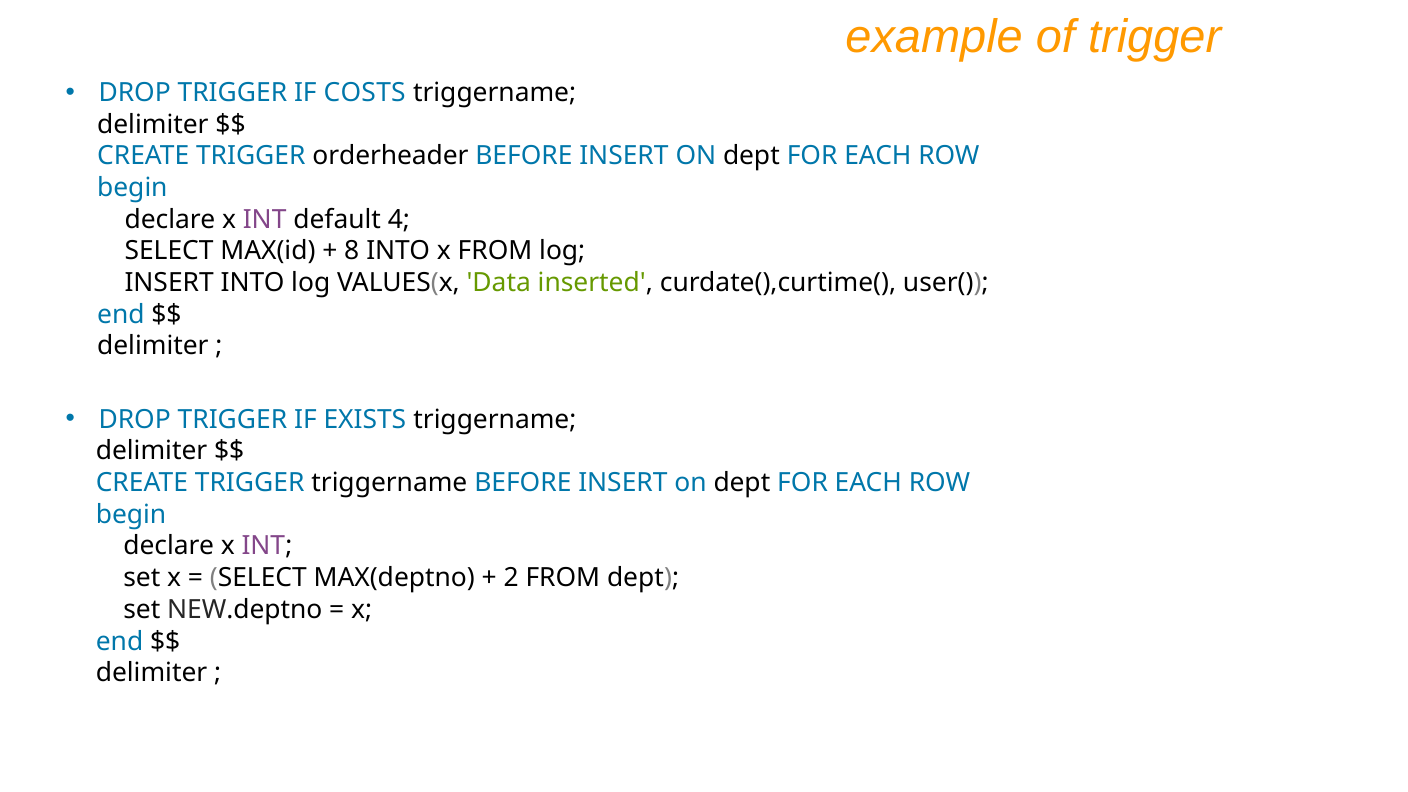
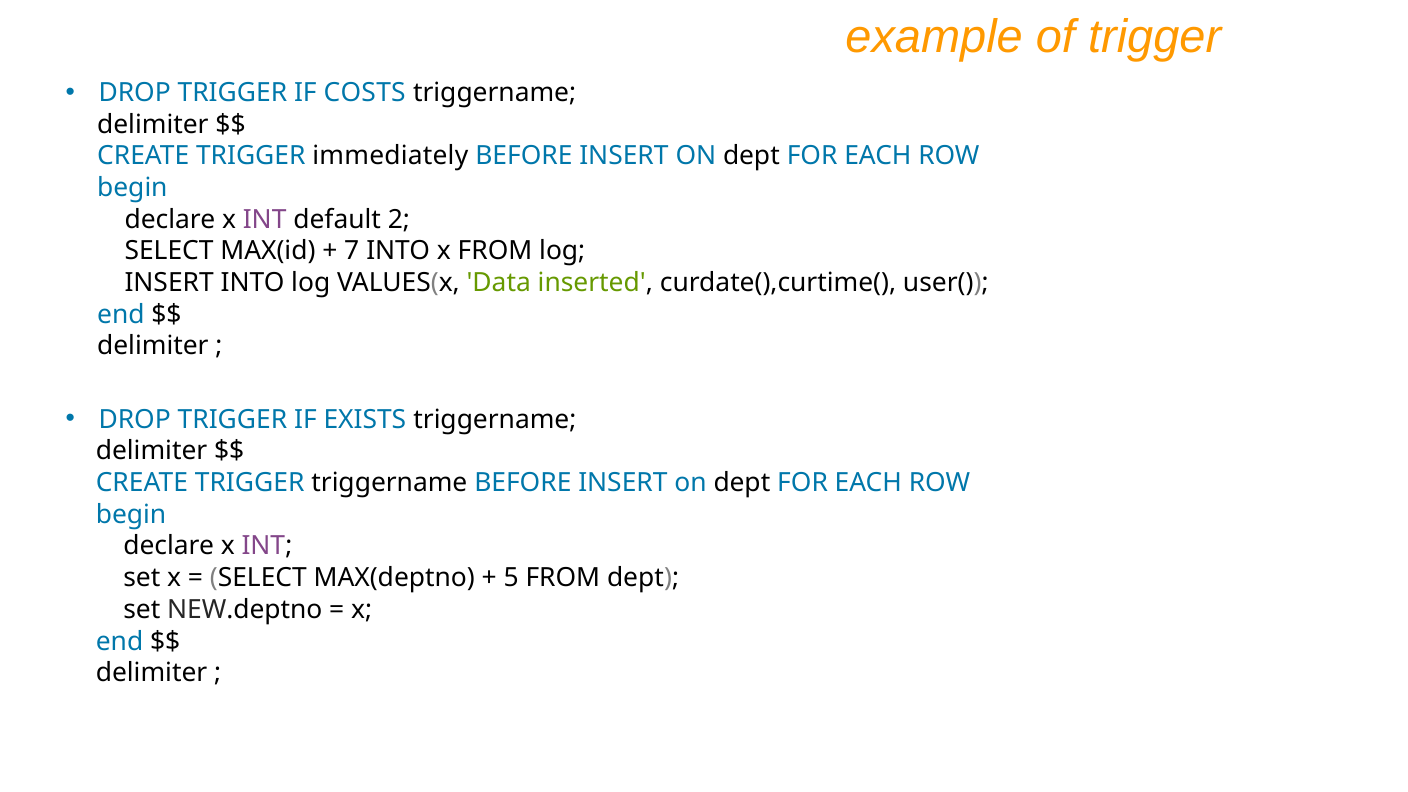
orderheader: orderheader -> immediately
4: 4 -> 2
8: 8 -> 7
2: 2 -> 5
